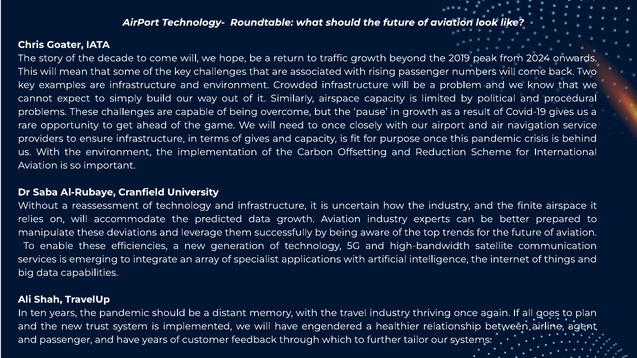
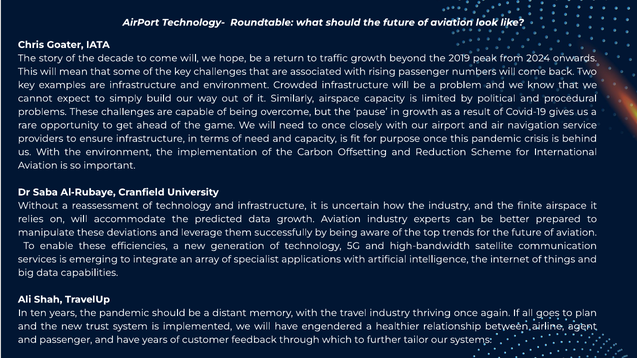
of gives: gives -> need
